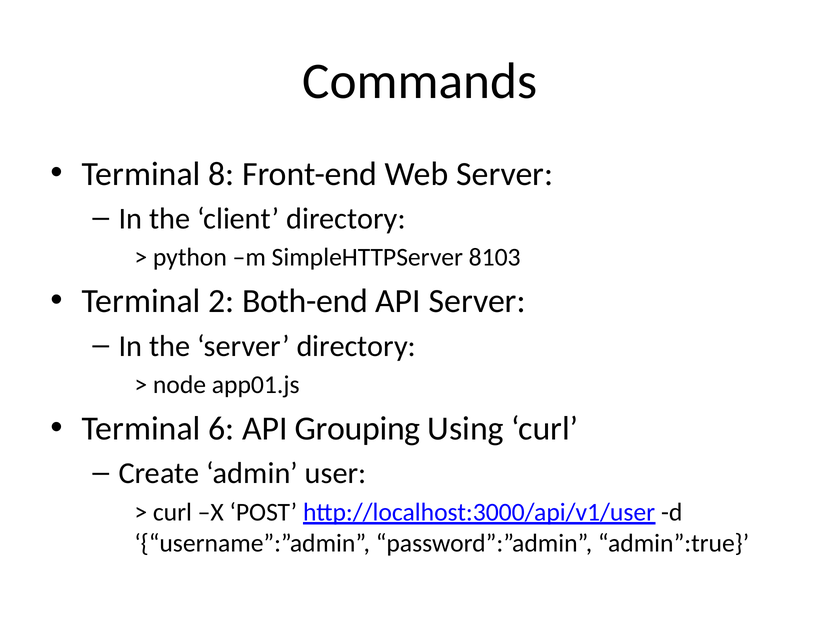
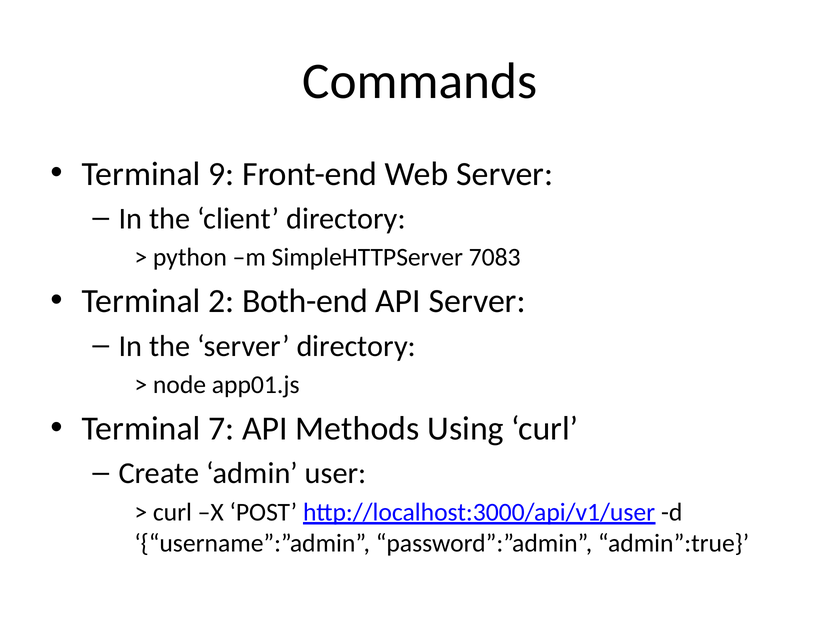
8: 8 -> 9
8103: 8103 -> 7083
6: 6 -> 7
Grouping: Grouping -> Methods
